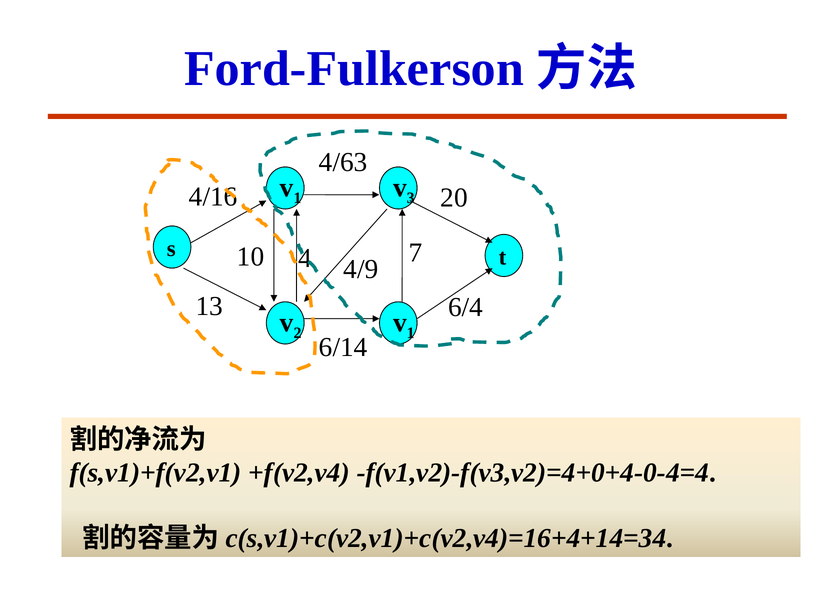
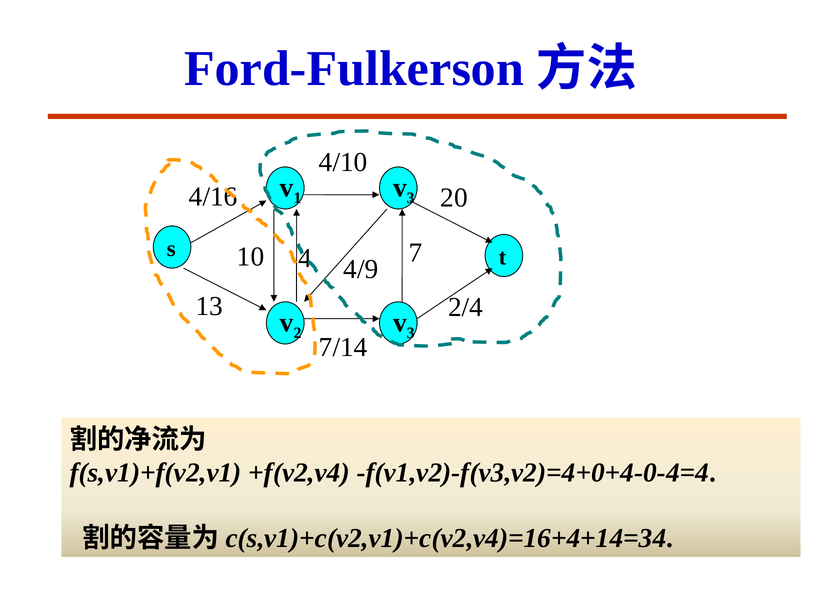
4/63: 4/63 -> 4/10
6/4: 6/4 -> 2/4
1 at (411, 333): 1 -> 3
6/14: 6/14 -> 7/14
